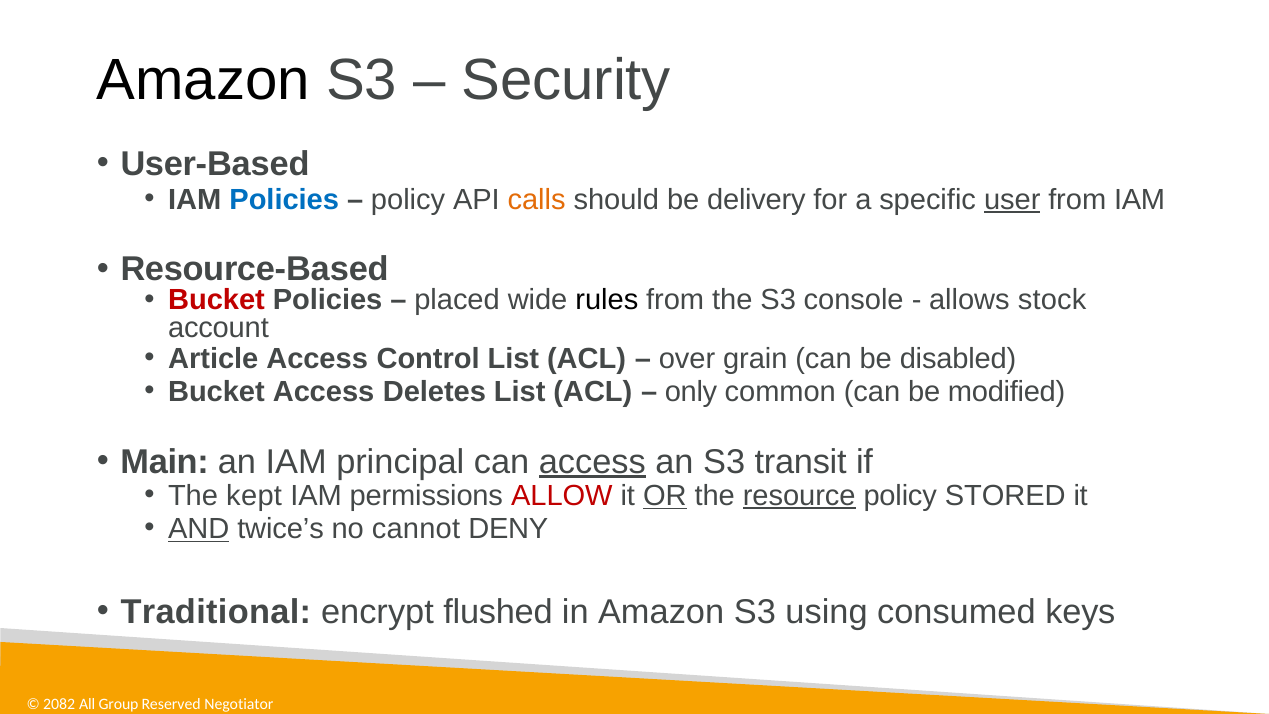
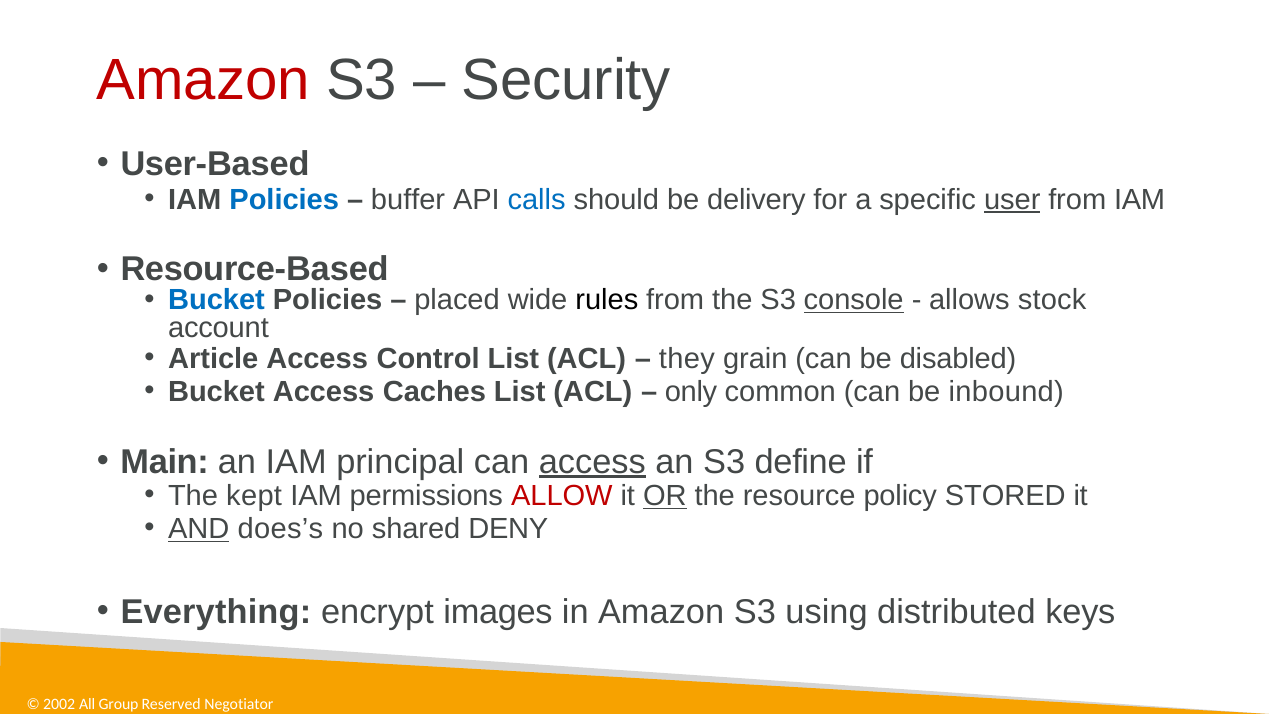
Amazon at (203, 81) colour: black -> red
policy at (408, 200): policy -> buffer
calls colour: orange -> blue
Bucket at (217, 300) colour: red -> blue
console underline: none -> present
over: over -> they
Deletes: Deletes -> Caches
modified: modified -> inbound
transit: transit -> define
resource underline: present -> none
twice’s: twice’s -> does’s
cannot: cannot -> shared
Traditional: Traditional -> Everything
flushed: flushed -> images
consumed: consumed -> distributed
2082: 2082 -> 2002
